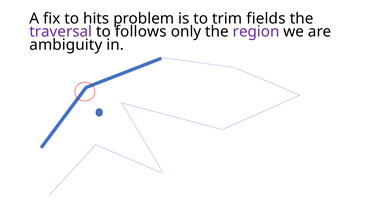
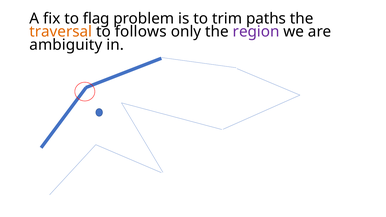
hits: hits -> flag
fields: fields -> paths
traversal colour: purple -> orange
